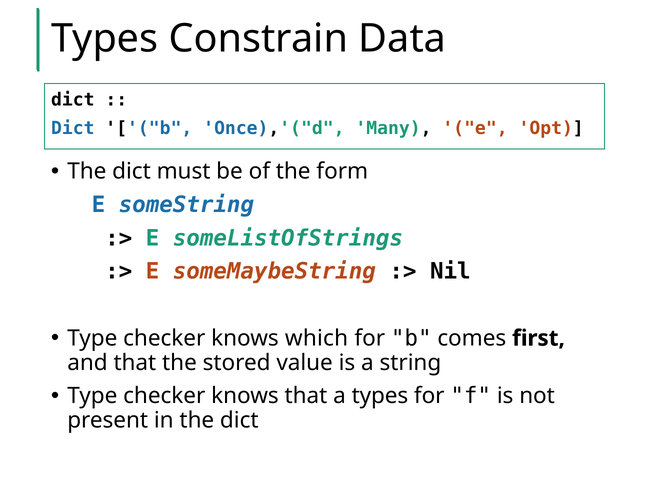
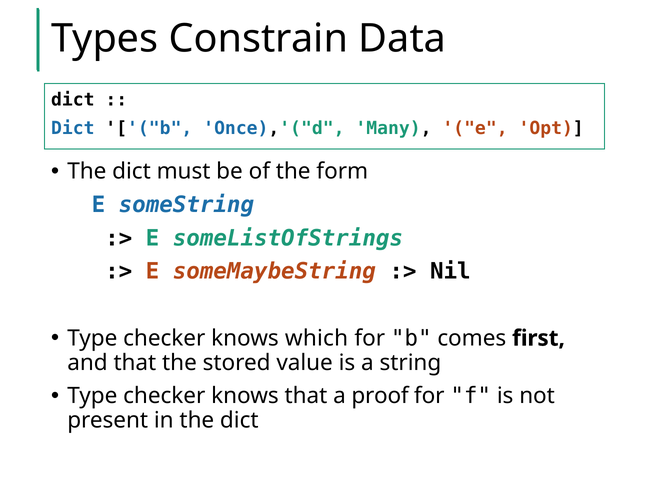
a types: types -> proof
